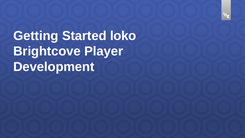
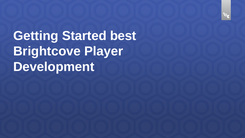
loko: loko -> best
